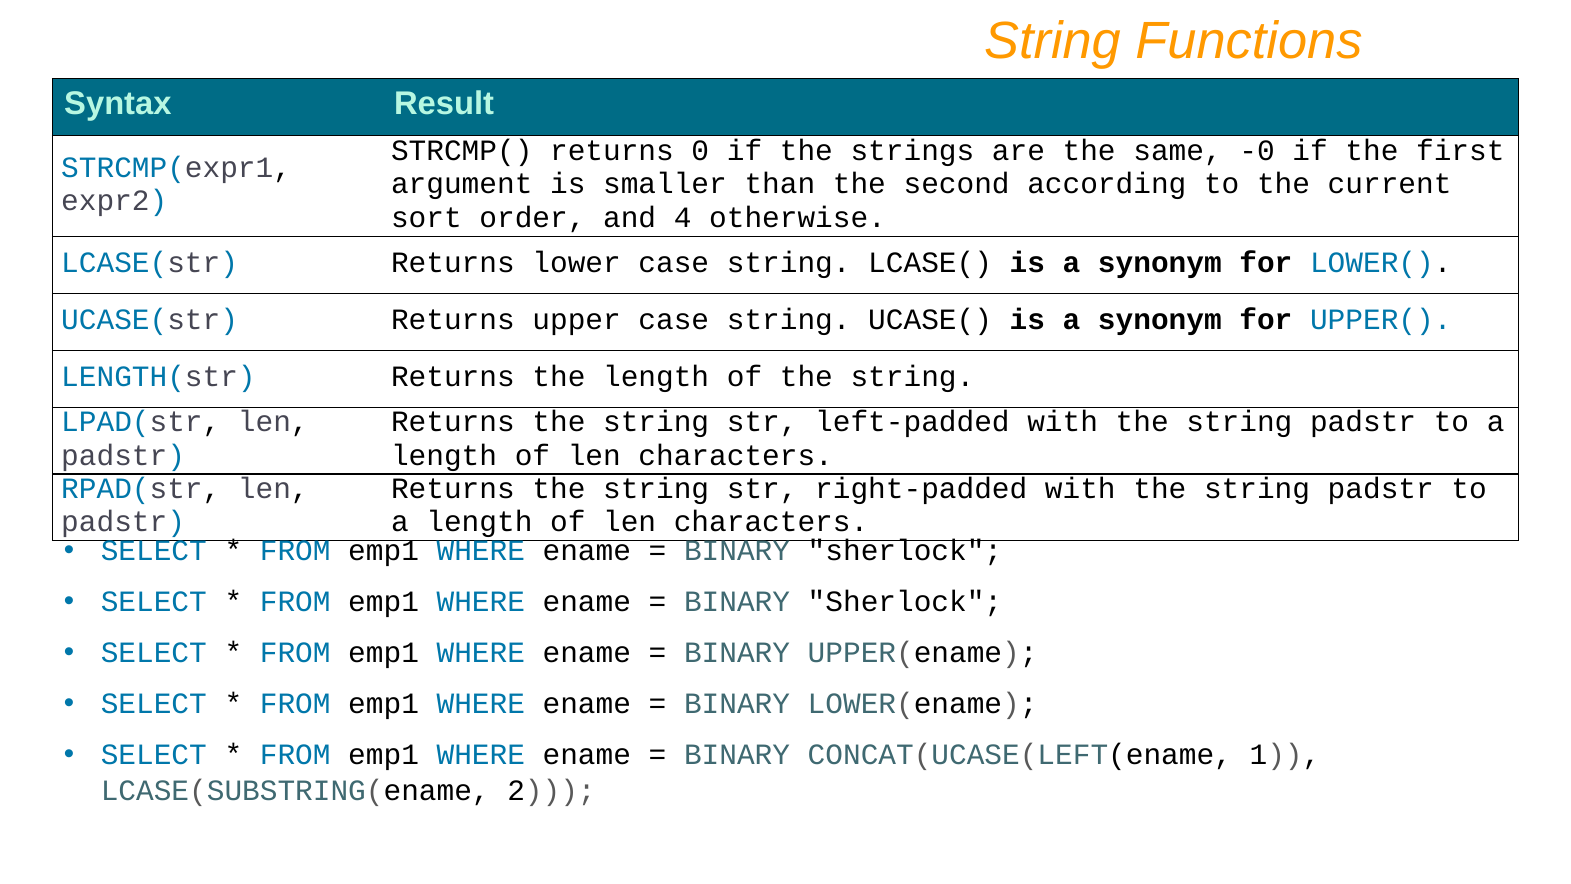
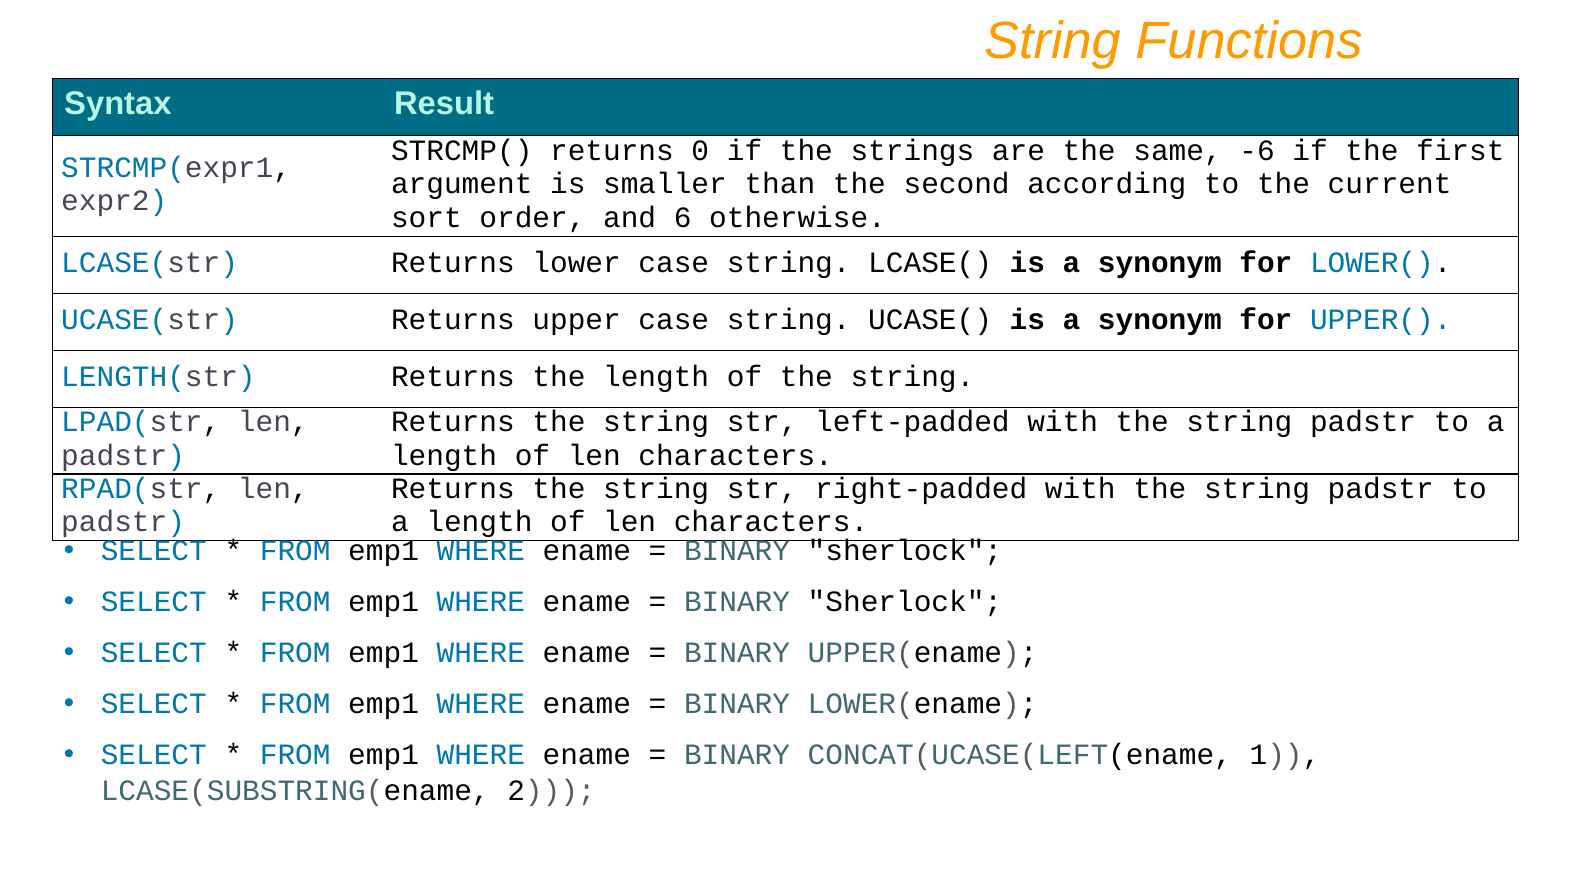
-0: -0 -> -6
4: 4 -> 6
